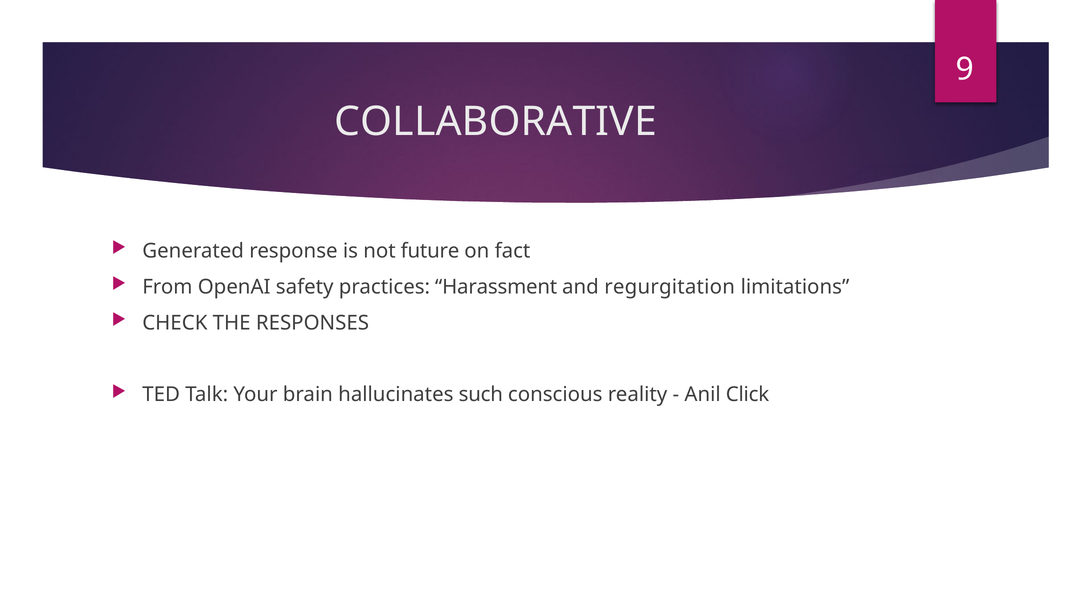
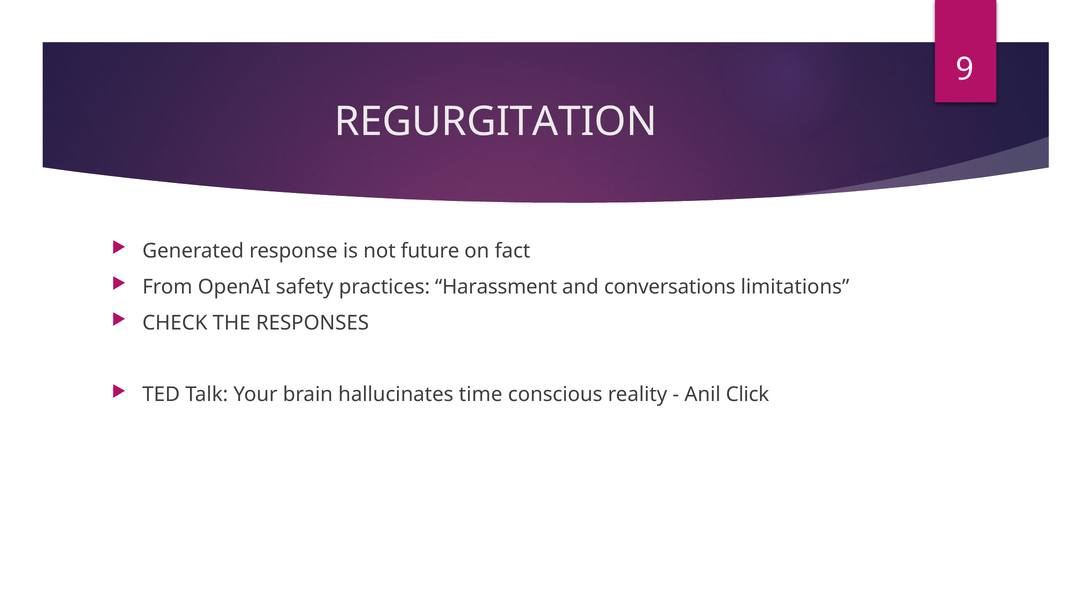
COLLABORATIVE: COLLABORATIVE -> REGURGITATION
regurgitation: regurgitation -> conversations
such: such -> time
